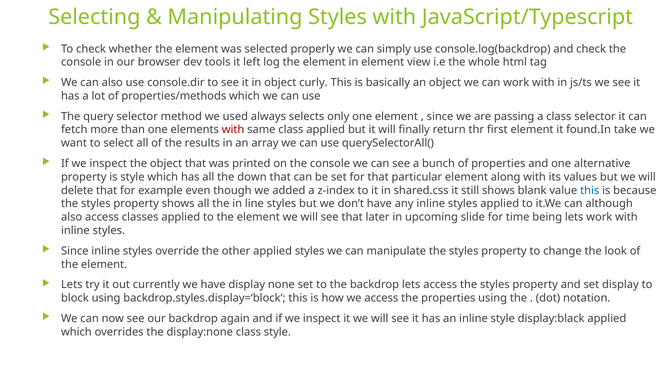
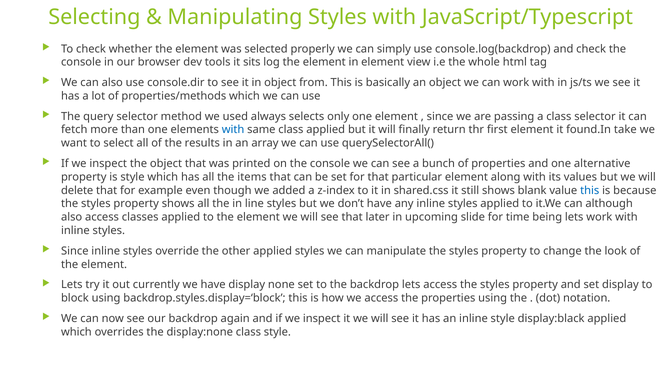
left: left -> sits
curly: curly -> from
with at (233, 130) colour: red -> blue
down: down -> items
